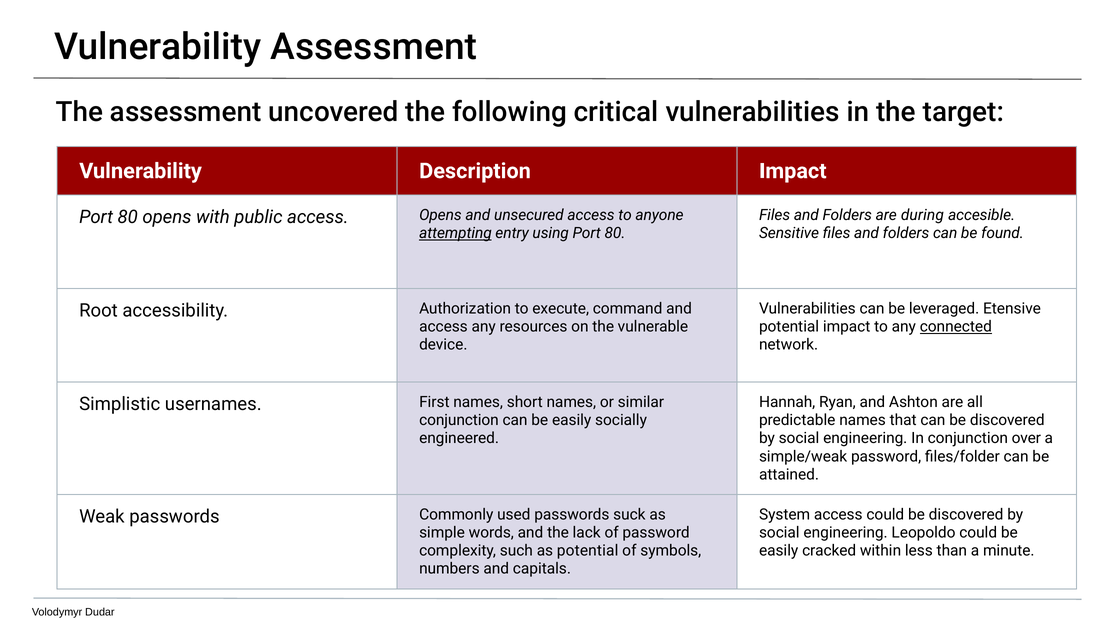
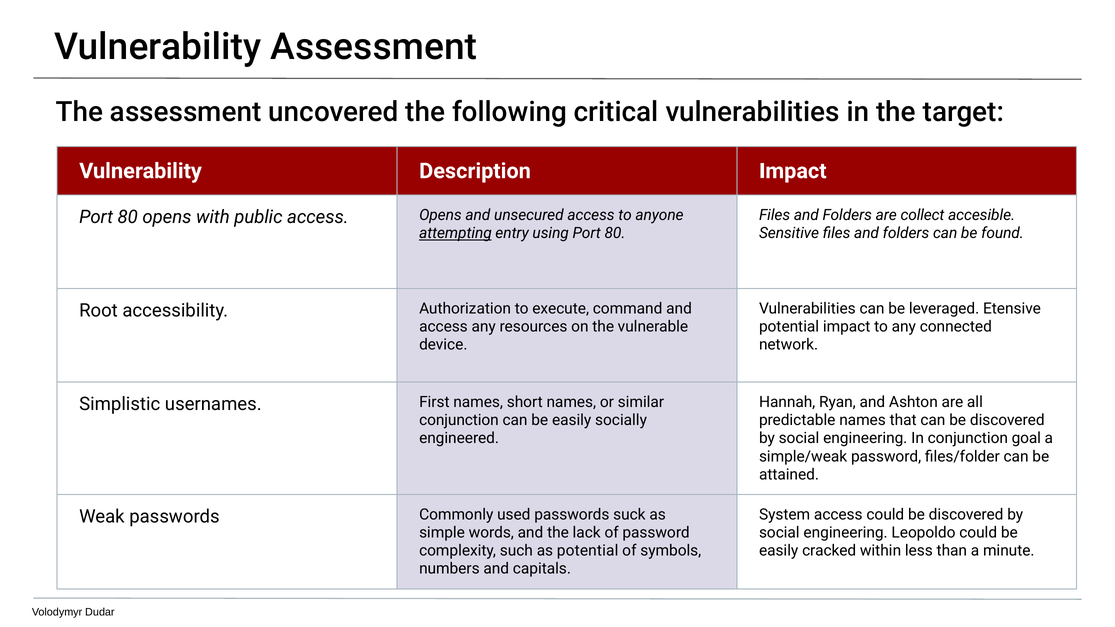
during: during -> collect
connected underline: present -> none
over: over -> goal
